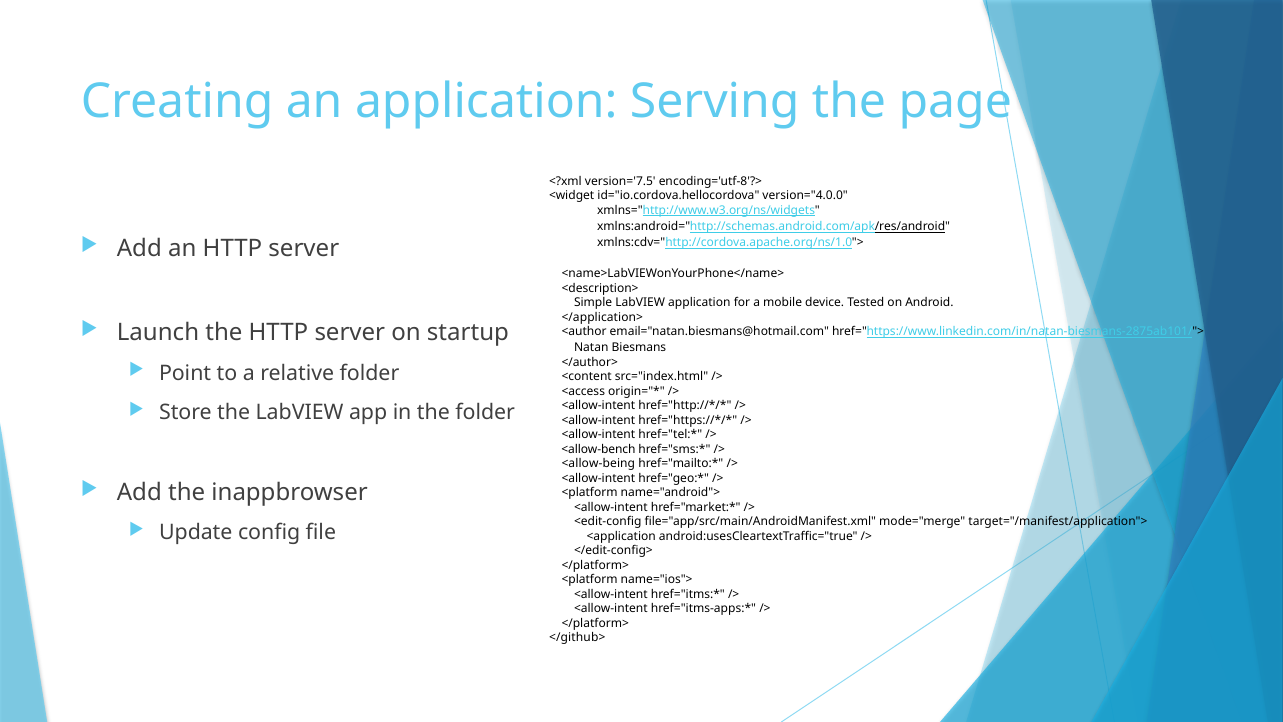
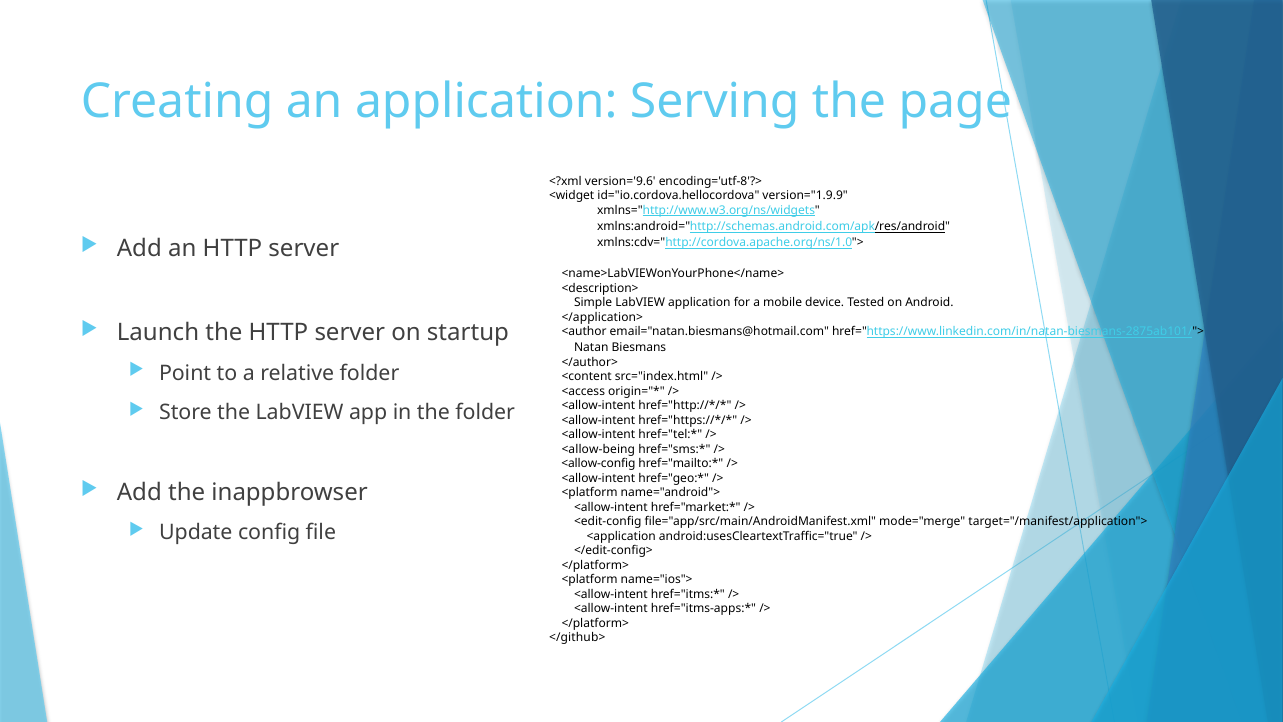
version='7.5: version='7.5 -> version='9.6
version="4.0.0: version="4.0.0 -> version="1.9.9
<allow-bench: <allow-bench -> <allow-being
<allow-being: <allow-being -> <allow-config
